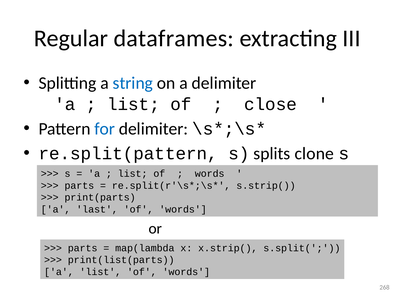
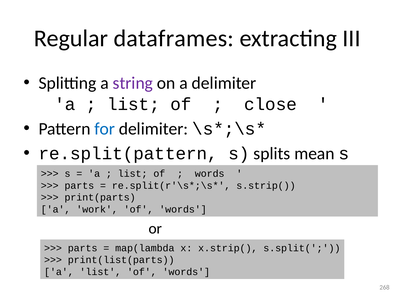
string colour: blue -> purple
clone: clone -> mean
last: last -> work
